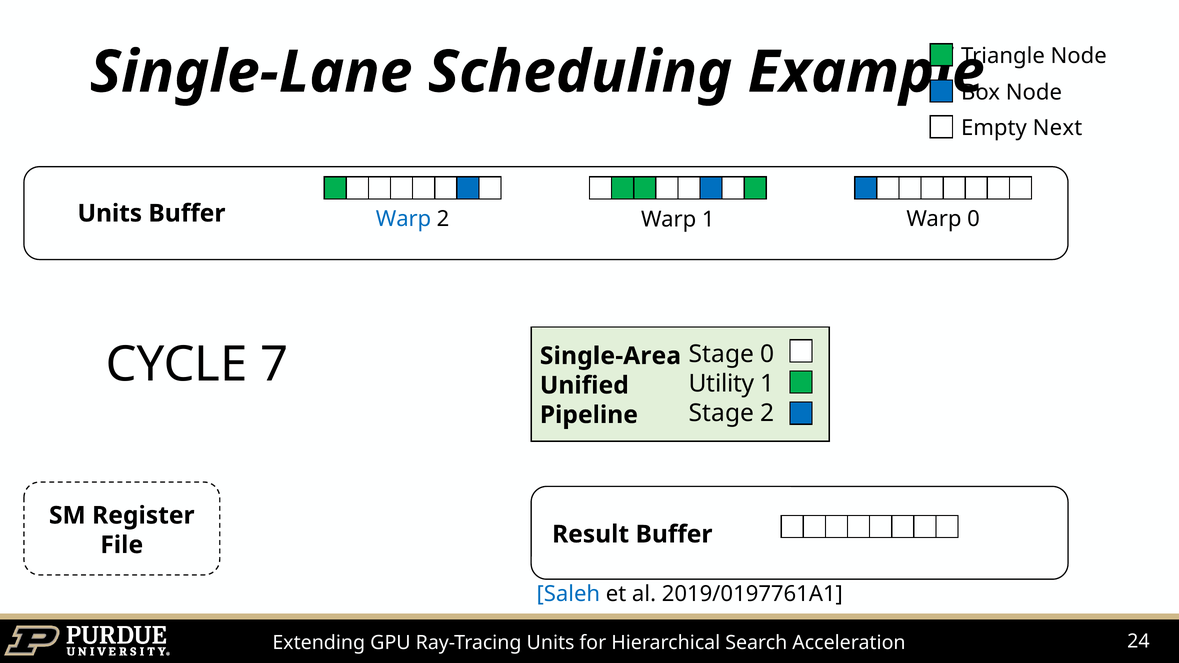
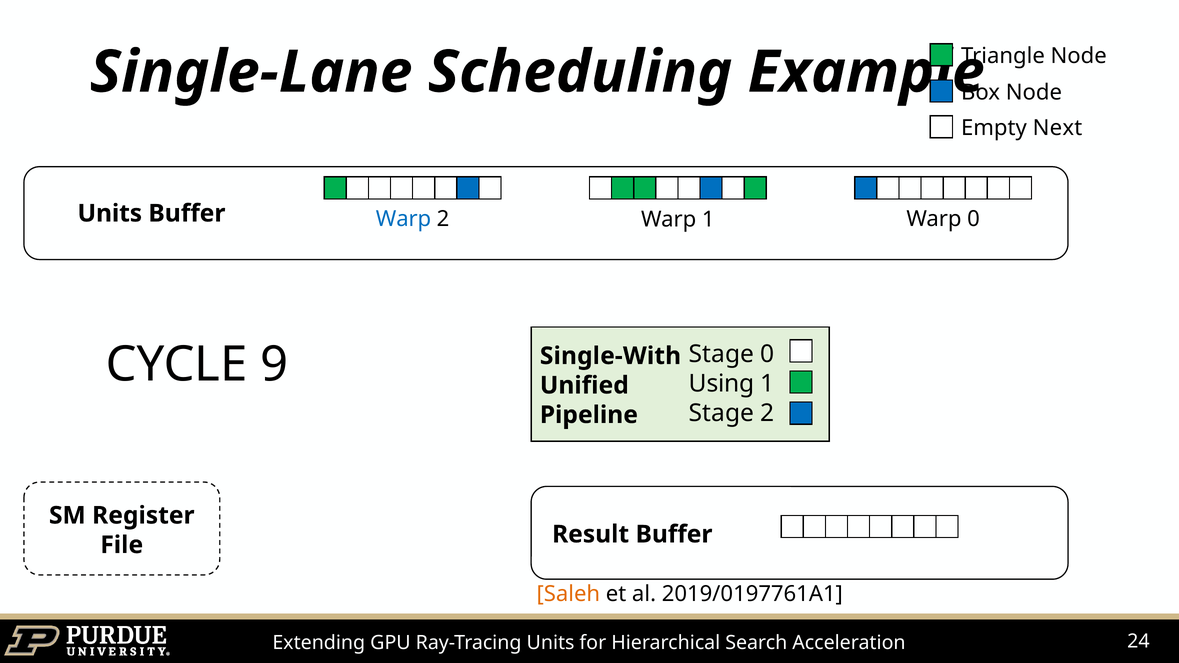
7: 7 -> 9
Single-Area: Single-Area -> Single-With
Utility: Utility -> Using
Saleh colour: blue -> orange
